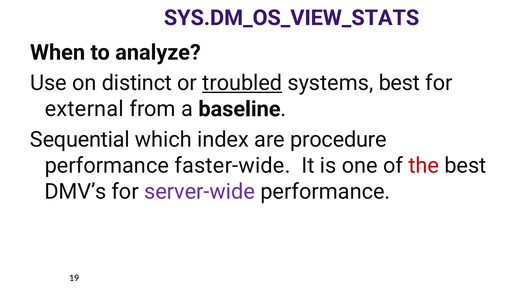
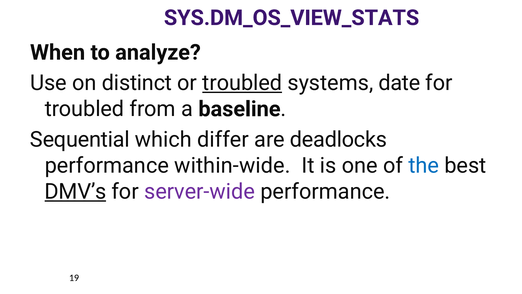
systems best: best -> date
external at (84, 109): external -> troubled
index: index -> differ
procedure: procedure -> deadlocks
faster-wide: faster-wide -> within-wide
the colour: red -> blue
DMV’s underline: none -> present
